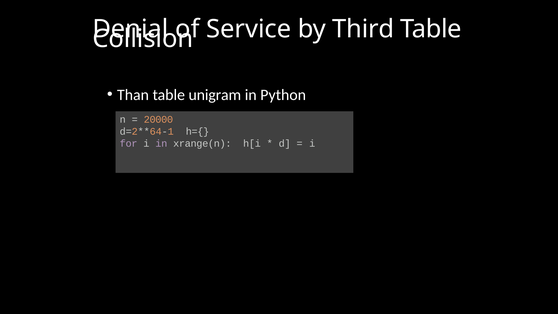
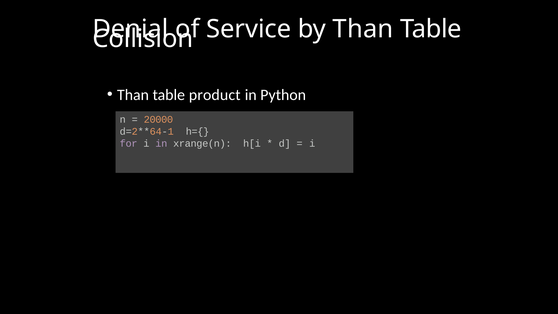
by Third: Third -> Than
unigram: unigram -> product
